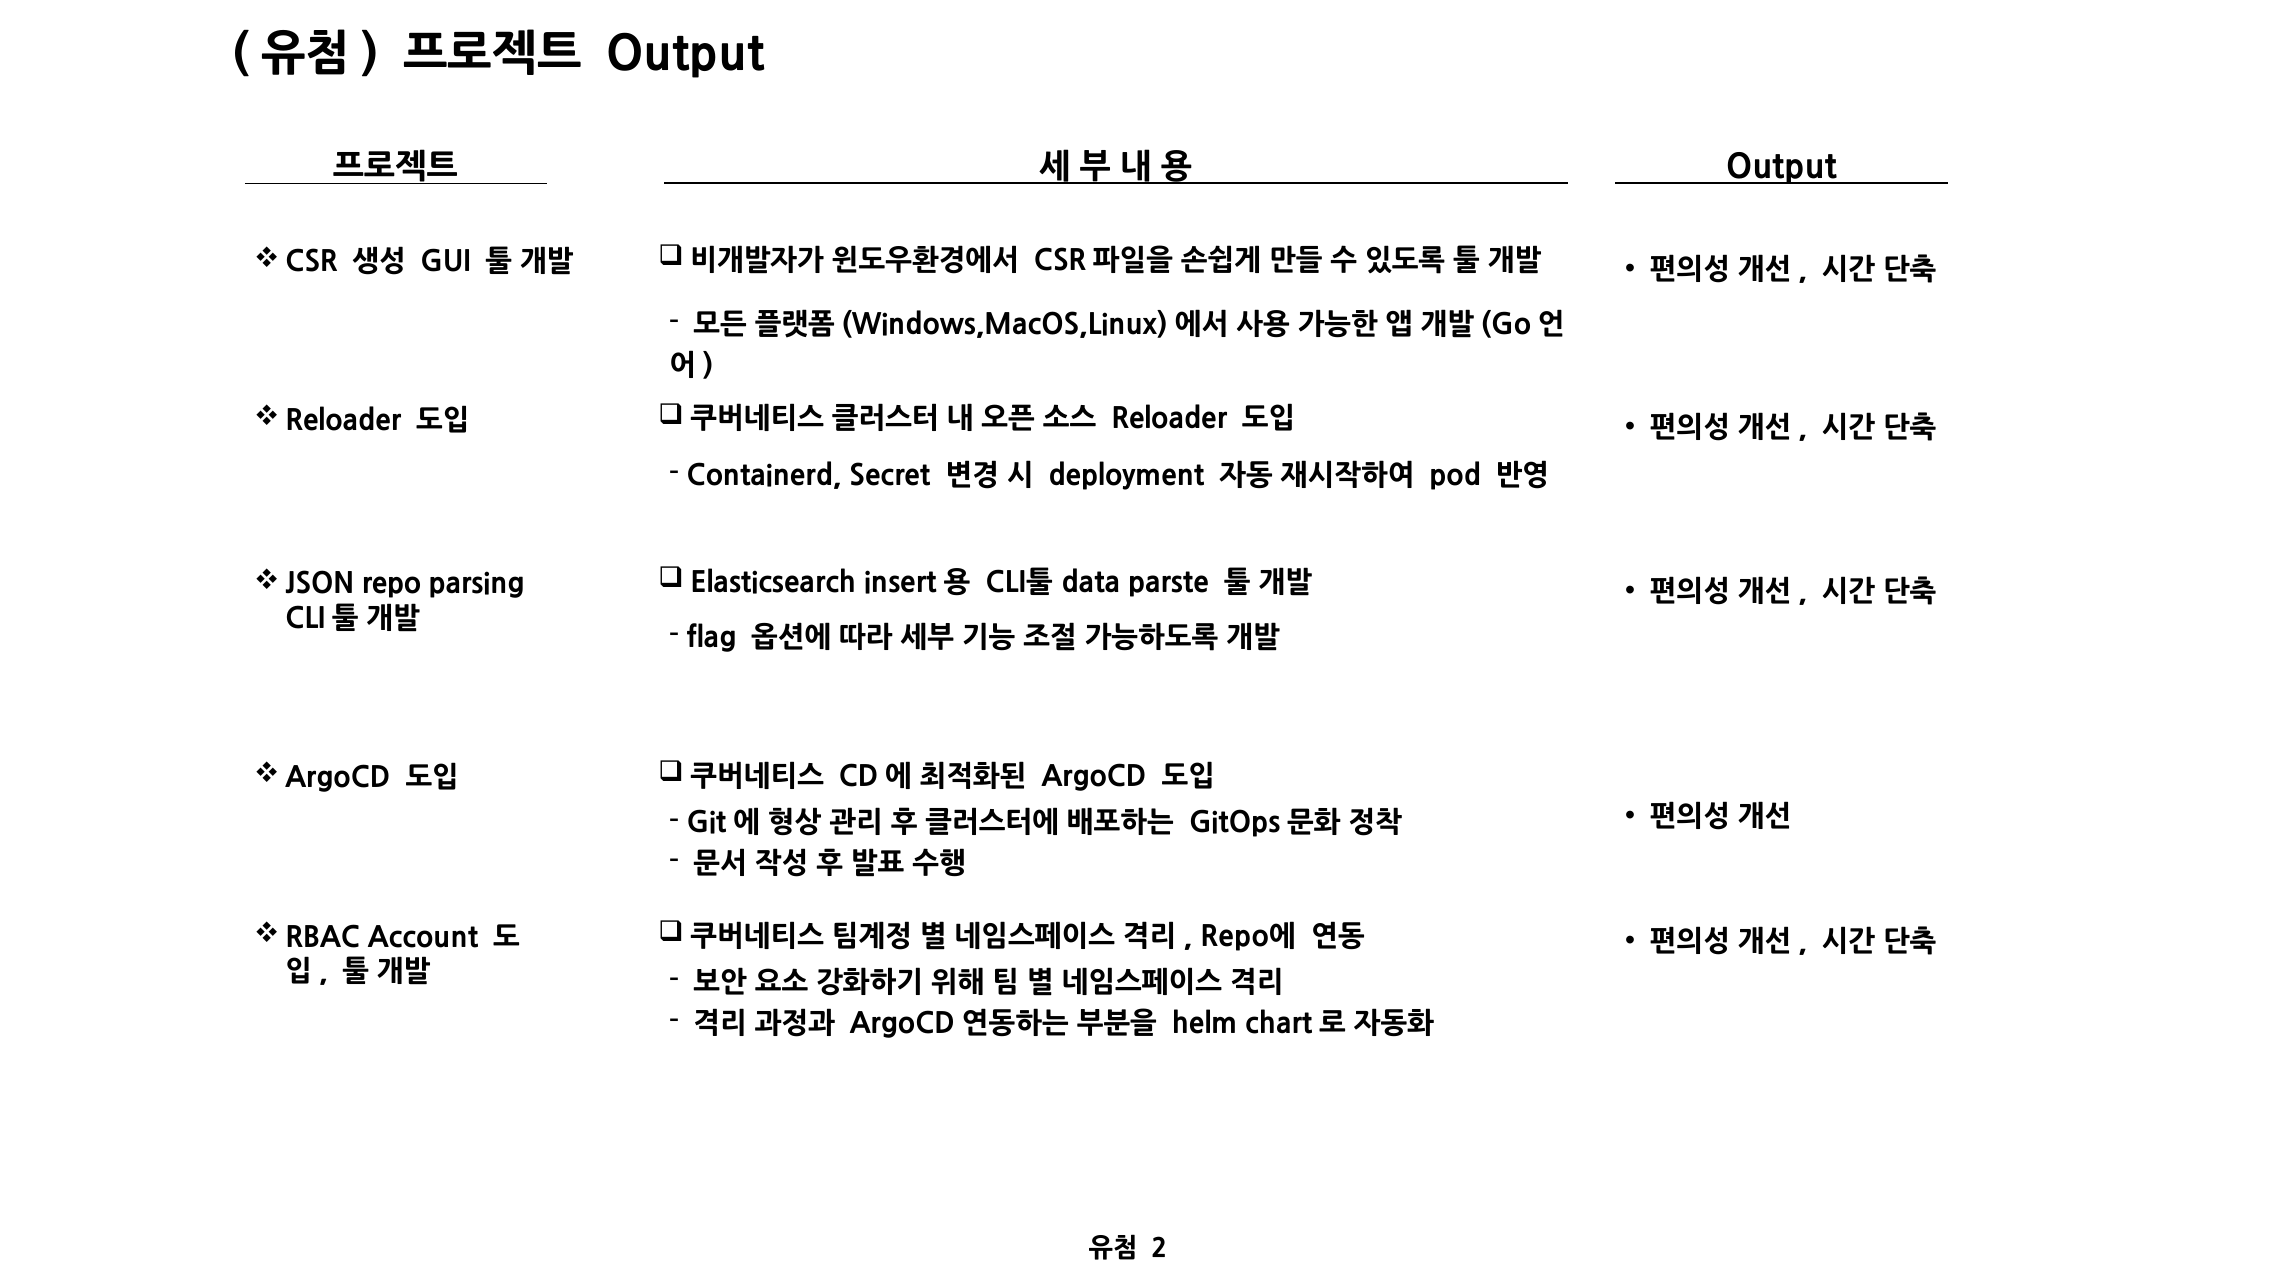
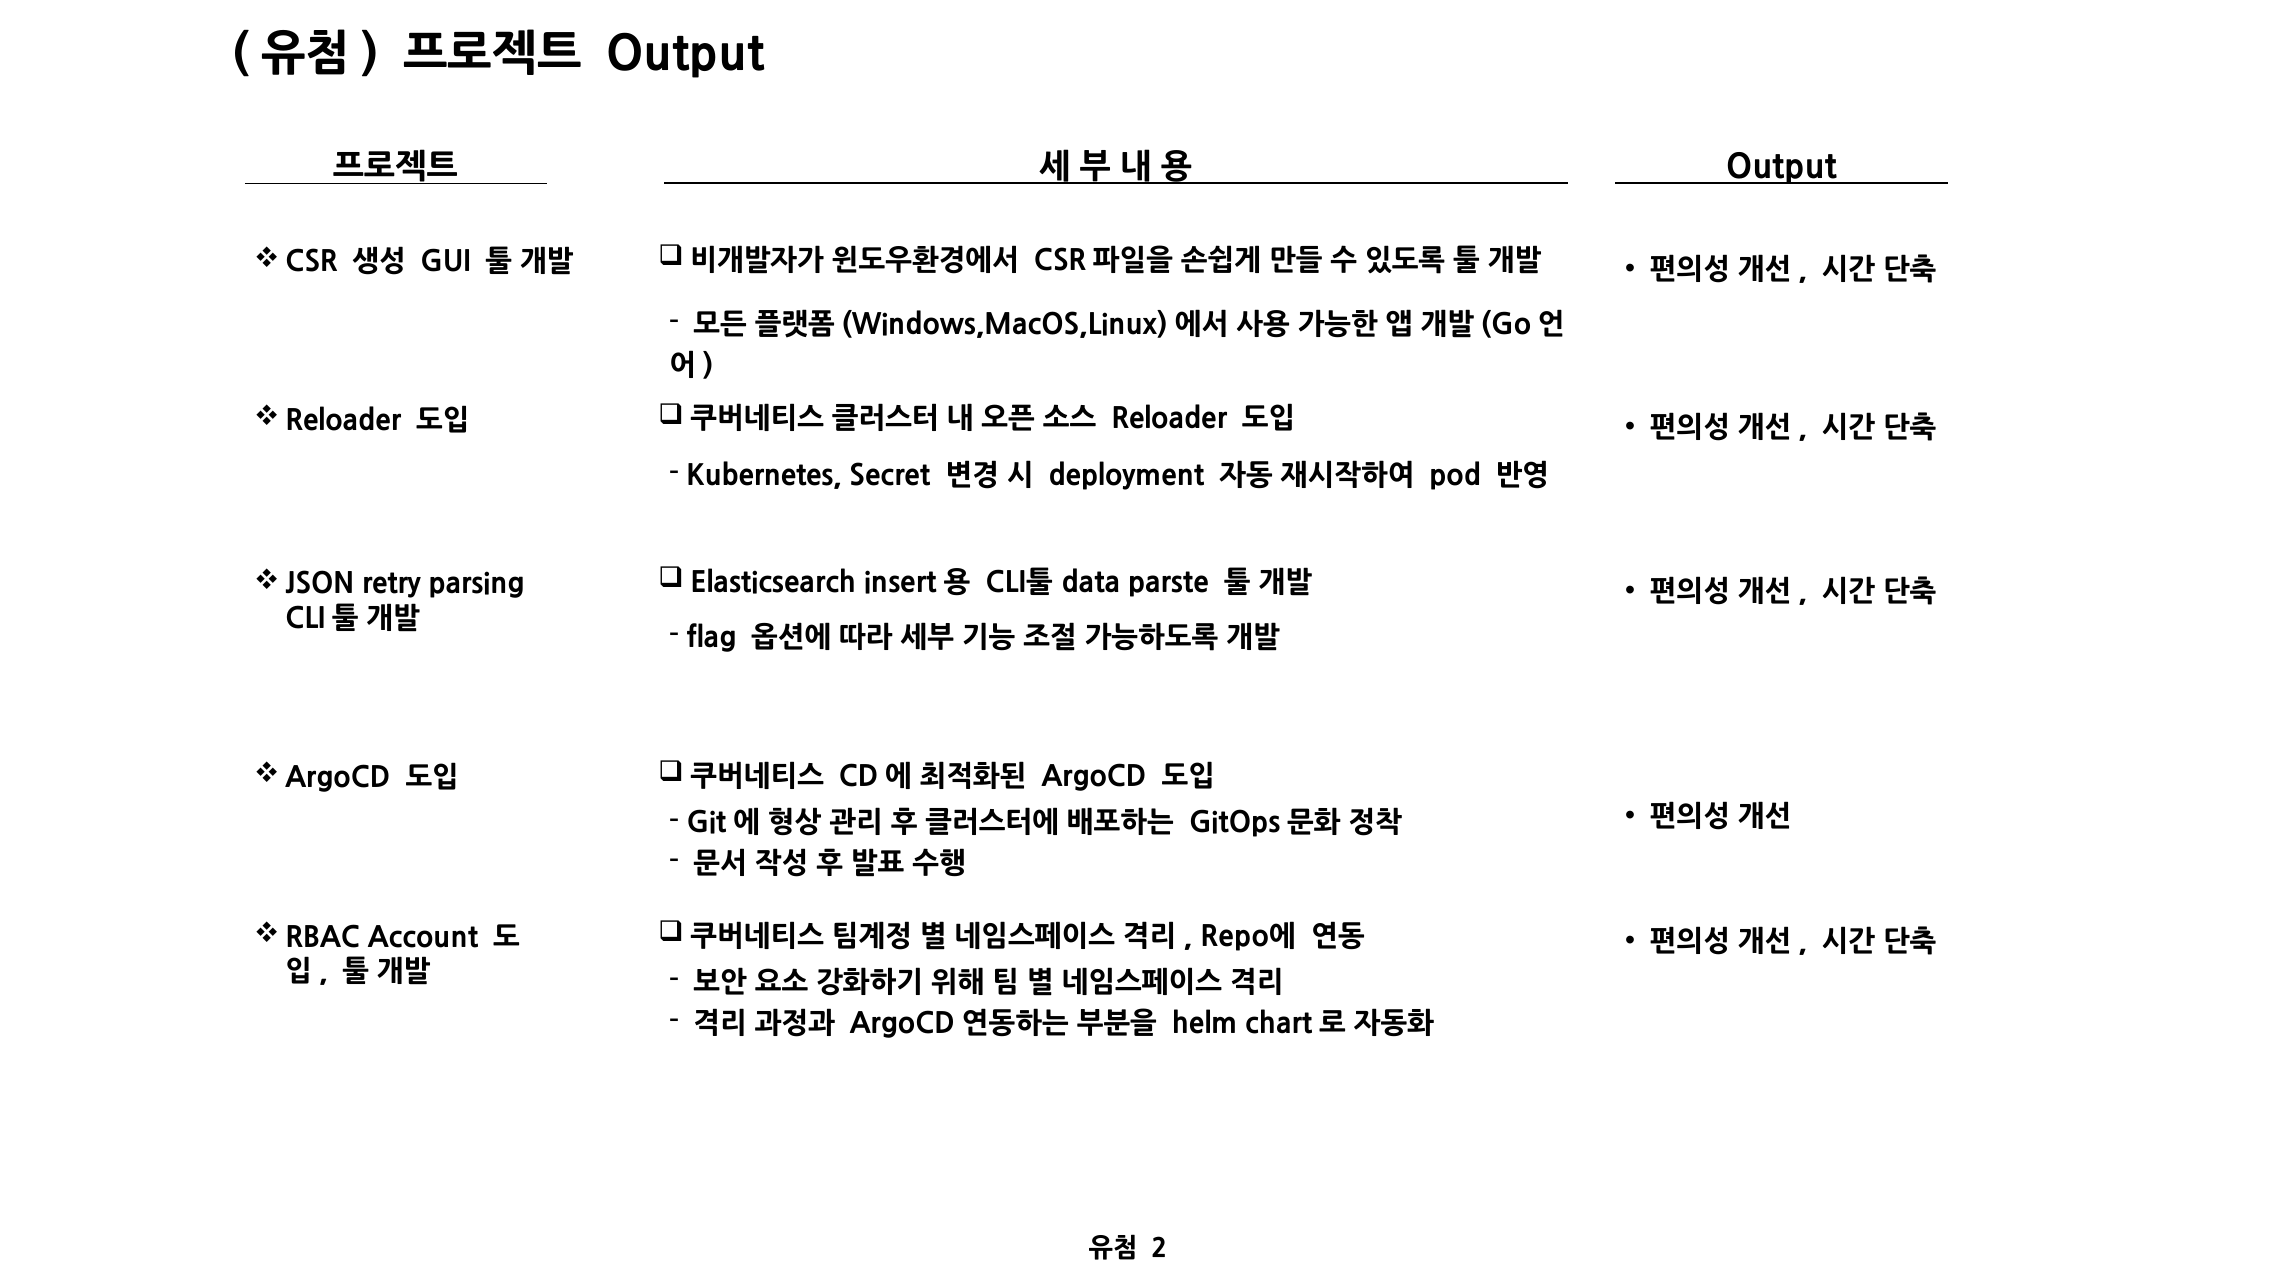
Containerd: Containerd -> Kubernetes
repo: repo -> retry
